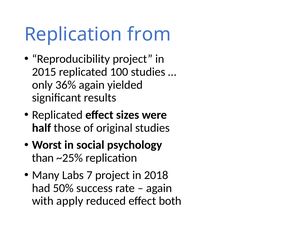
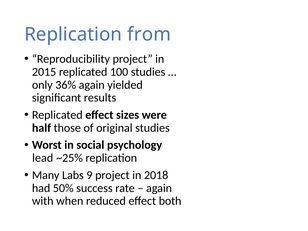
than: than -> lead
7: 7 -> 9
apply: apply -> when
